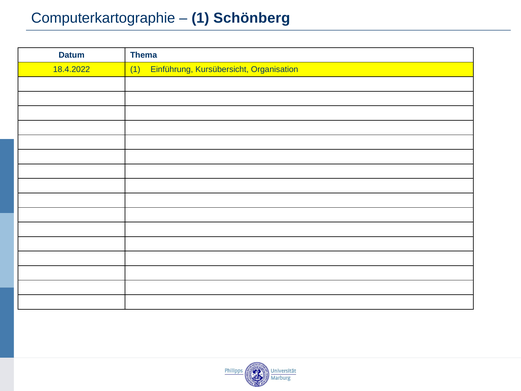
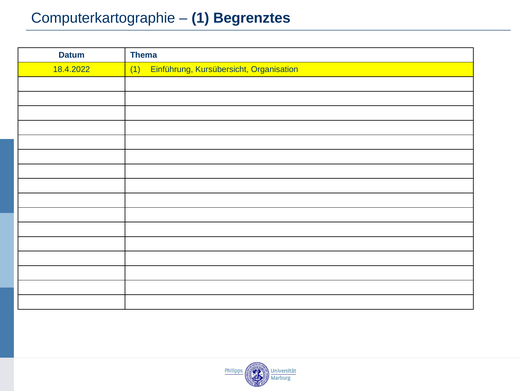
Schönberg: Schönberg -> Begrenztes
